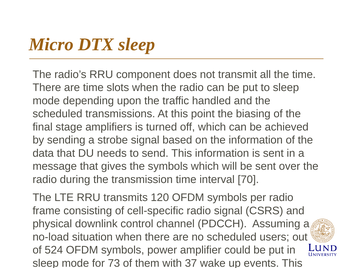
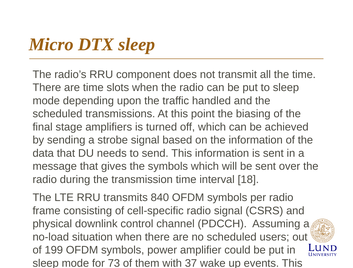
70: 70 -> 18
120: 120 -> 840
524: 524 -> 199
